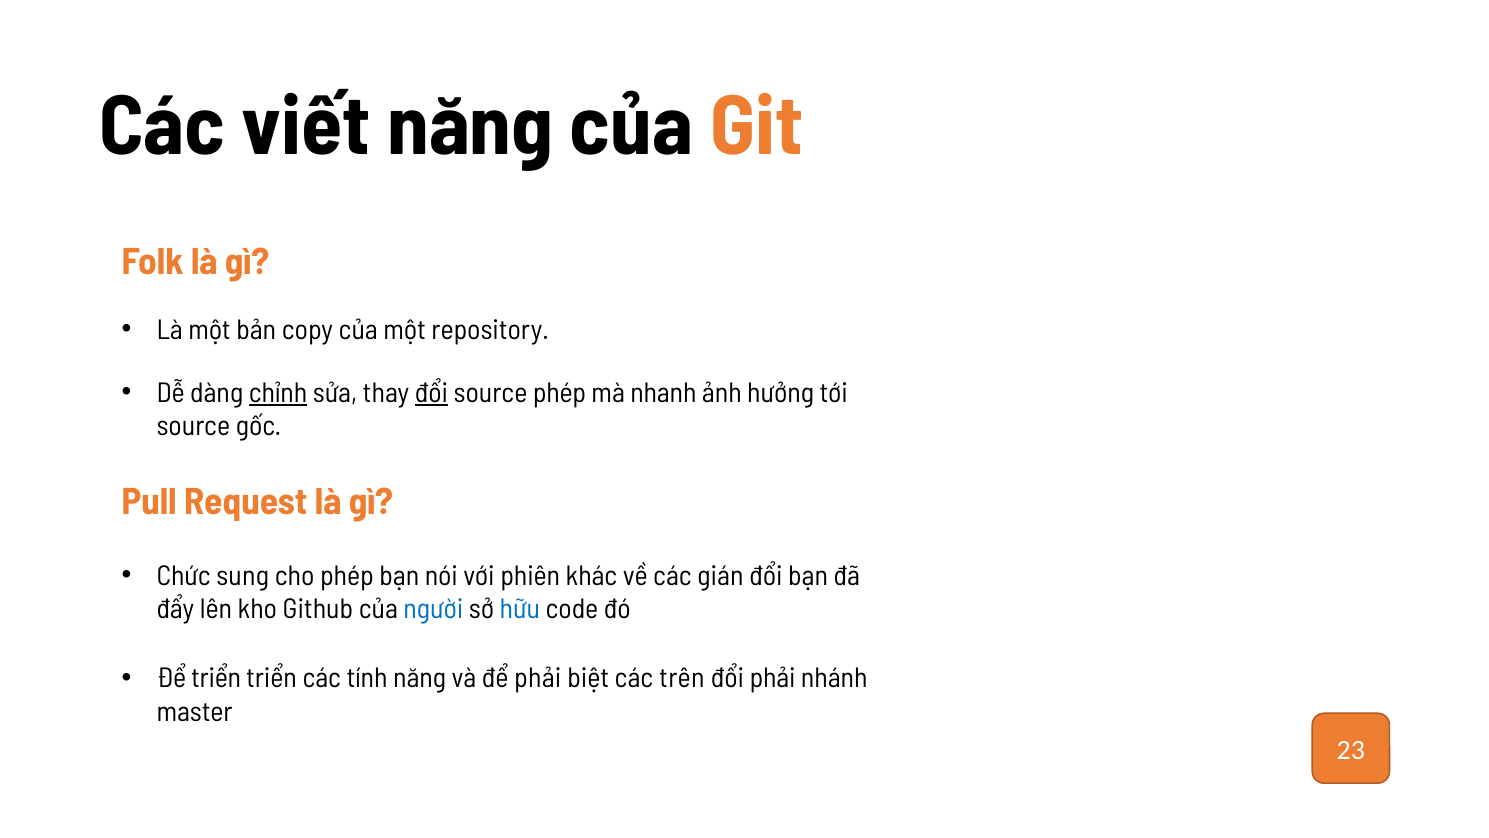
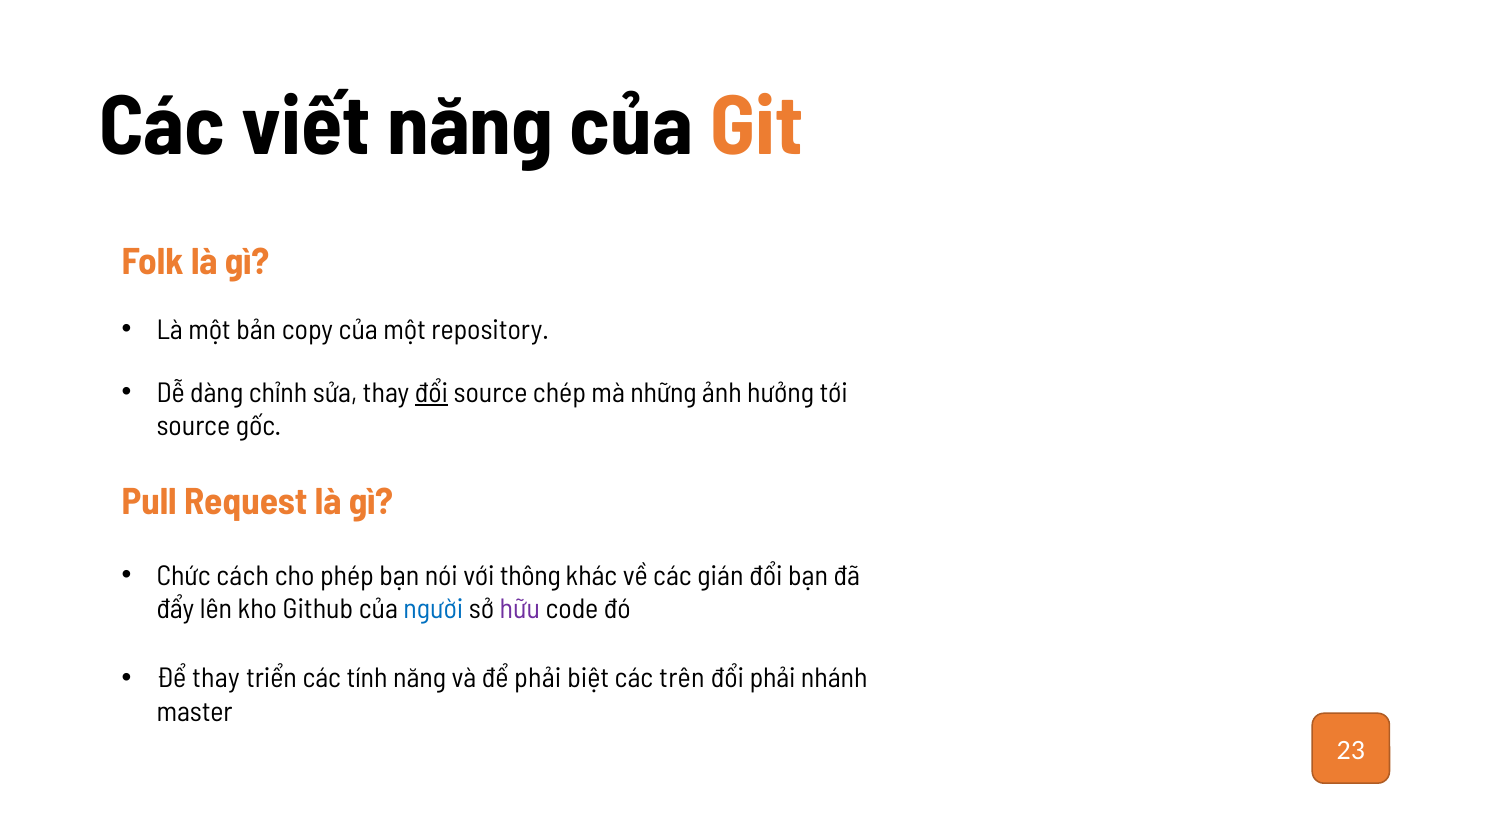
chỉnh underline: present -> none
source phép: phép -> chép
nhanh: nhanh -> những
sung: sung -> cách
phiên: phiên -> thông
hữu colour: blue -> purple
Để triển: triển -> thay
